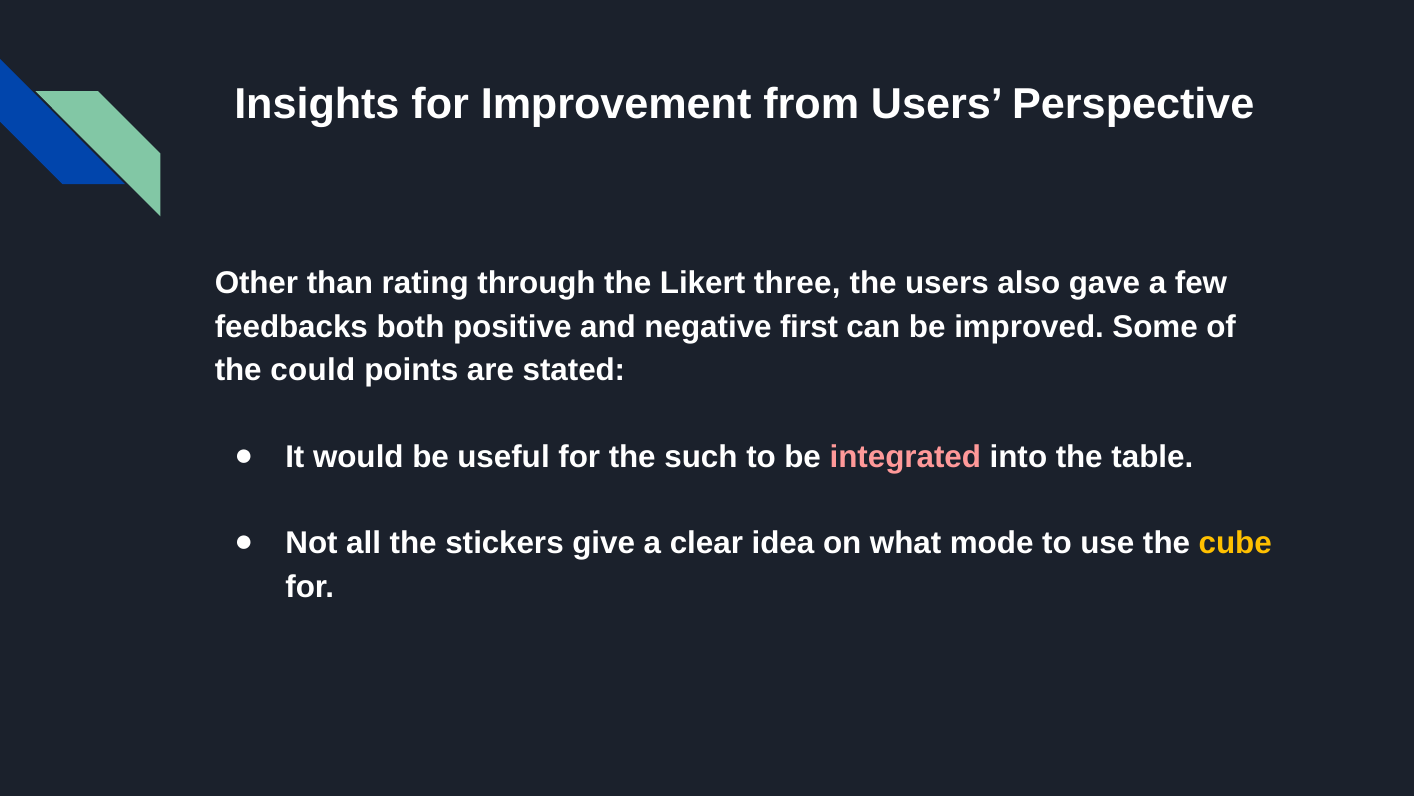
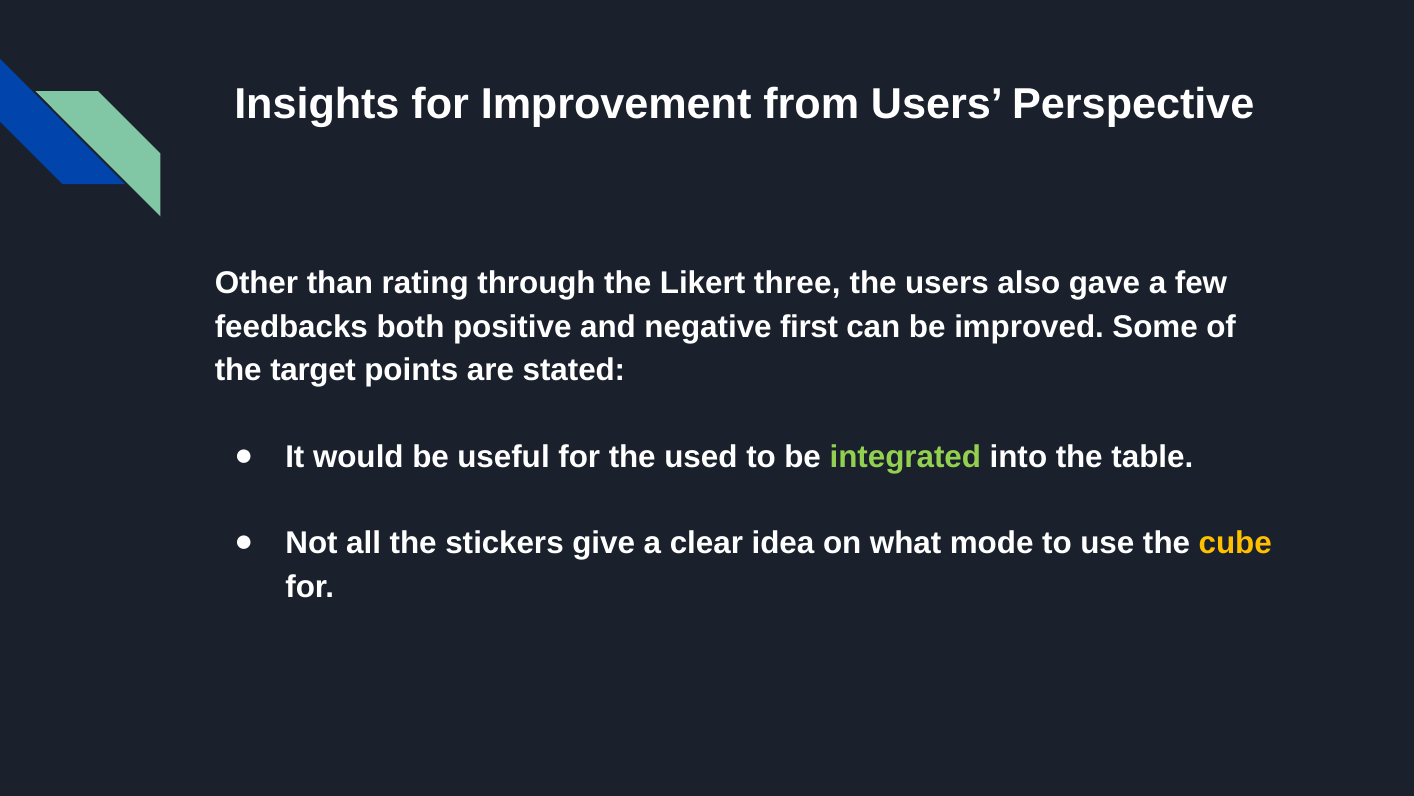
could: could -> target
such: such -> used
integrated colour: pink -> light green
